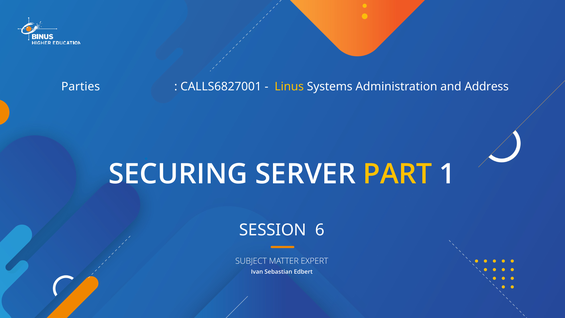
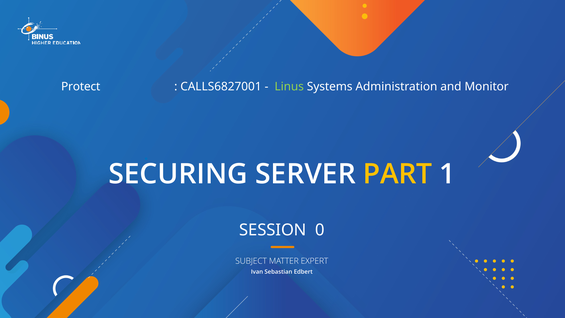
Parties: Parties -> Protect
Linus colour: yellow -> light green
Address: Address -> Monitor
6: 6 -> 0
